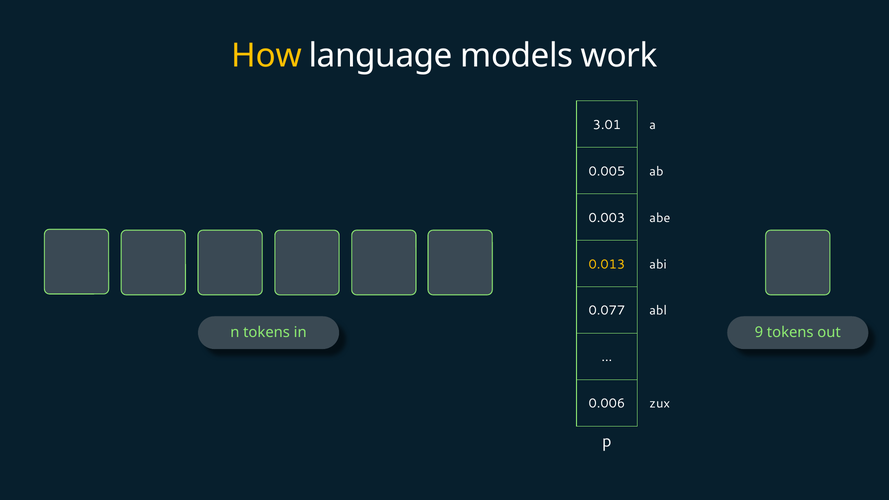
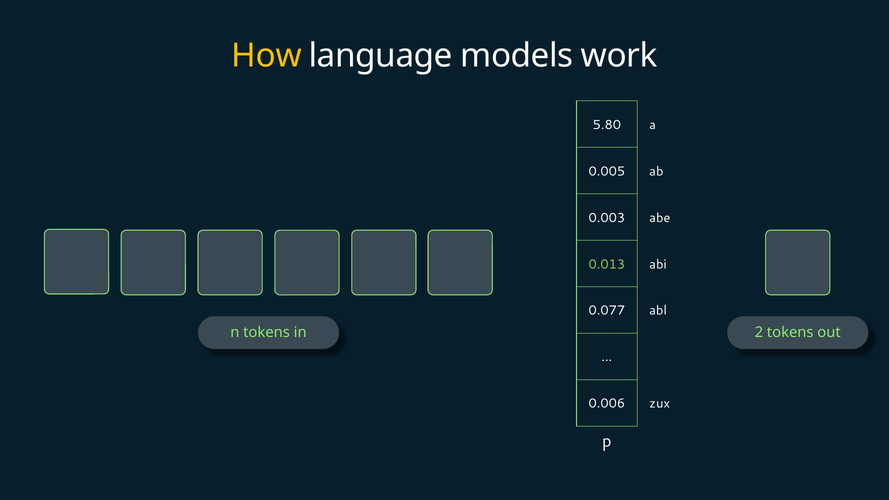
3.01: 3.01 -> 5.80
0.013 colour: yellow -> light green
9: 9 -> 2
